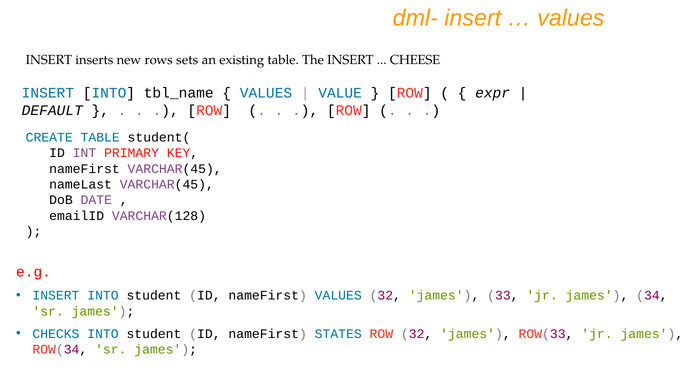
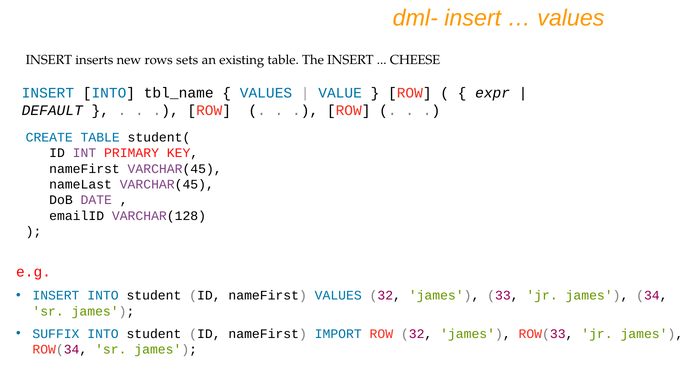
CHECKS: CHECKS -> SUFFIX
STATES: STATES -> IMPORT
